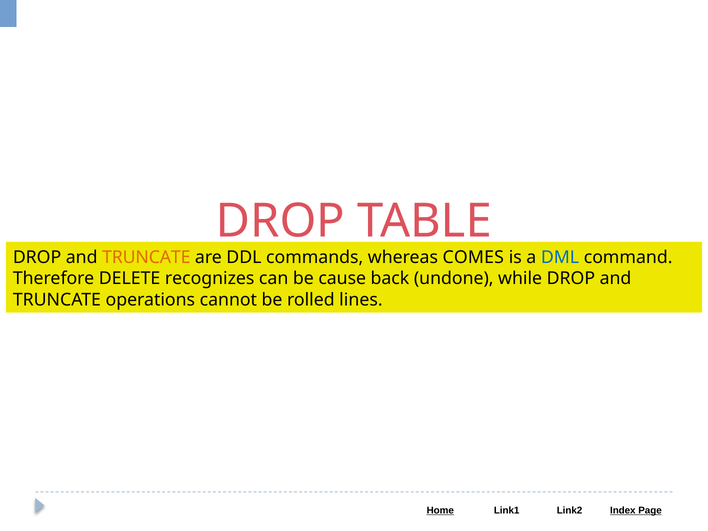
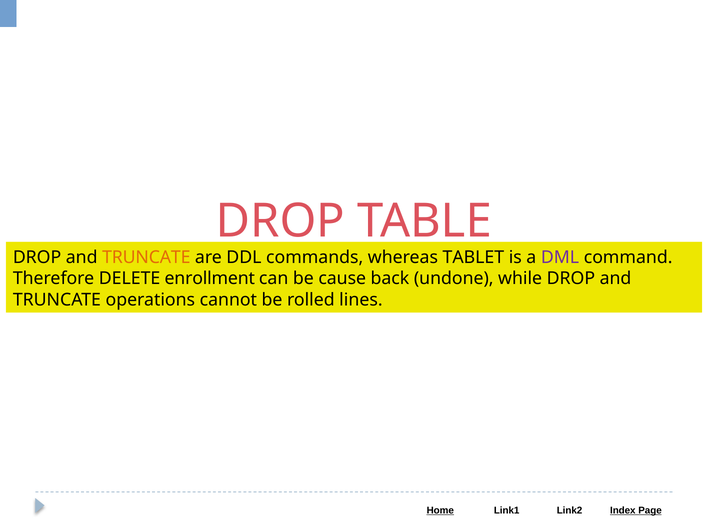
COMES: COMES -> TABLET
DML colour: blue -> purple
recognizes: recognizes -> enrollment
